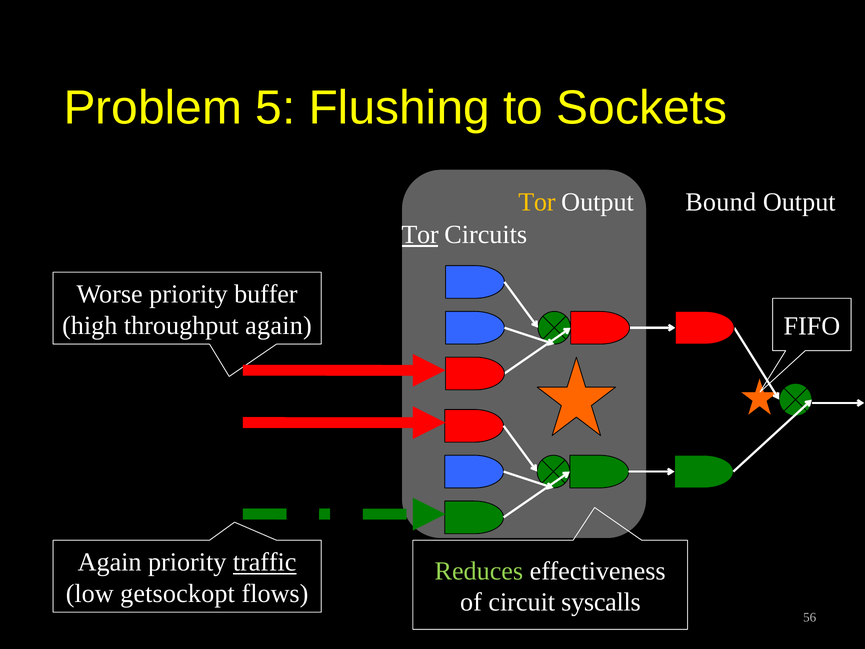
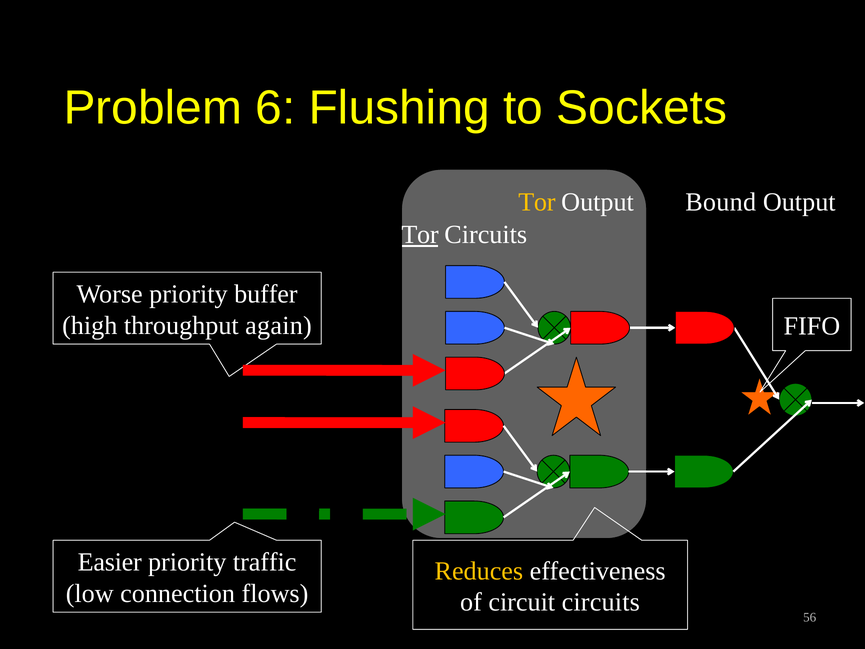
5: 5 -> 6
Again at (110, 563): Again -> Easier
traffic underline: present -> none
Reduces colour: light green -> yellow
getsockopt: getsockopt -> connection
circuit syscalls: syscalls -> circuits
